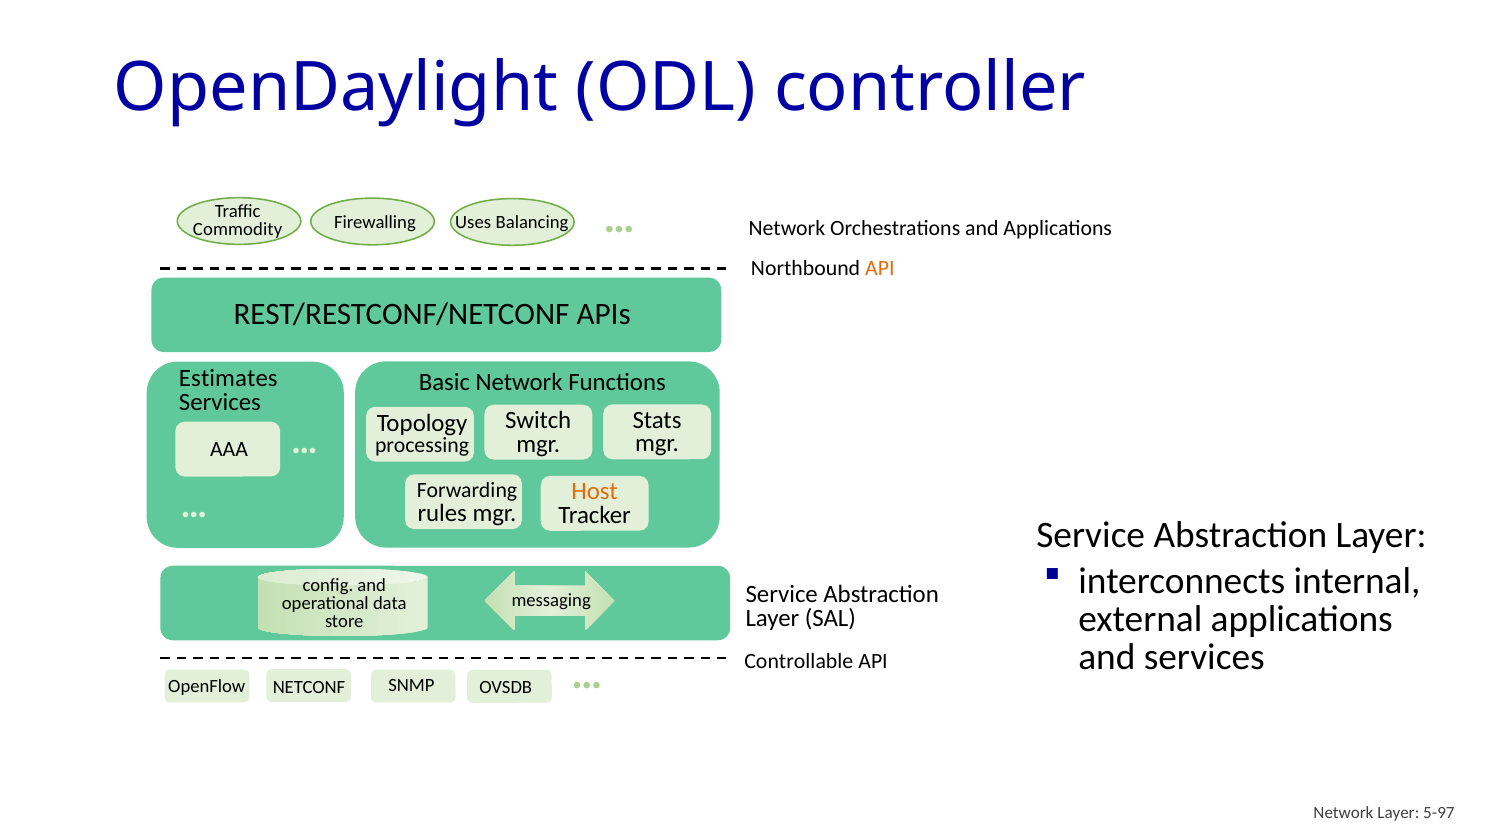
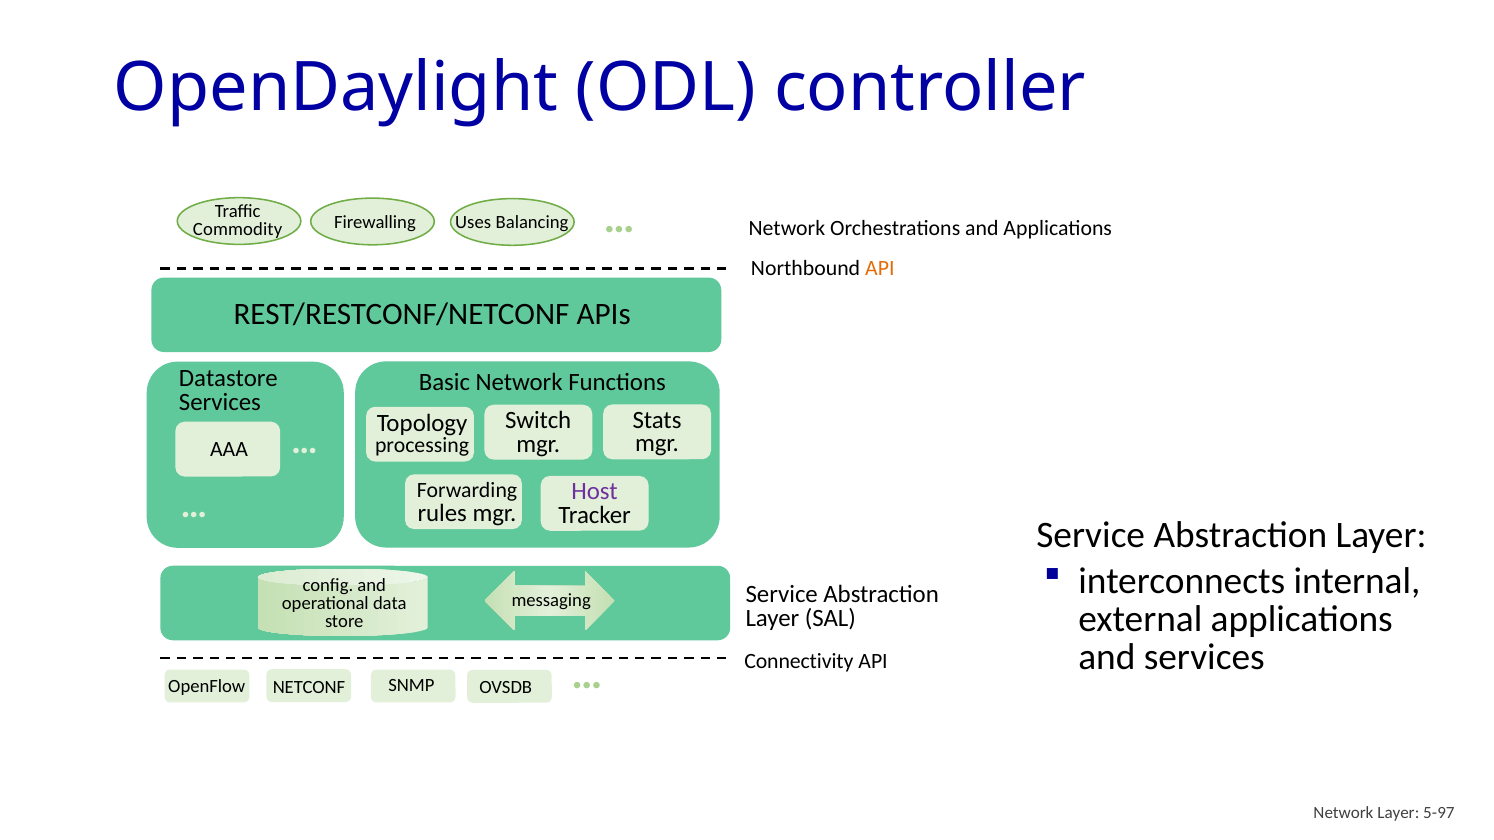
Estimates: Estimates -> Datastore
Host colour: orange -> purple
Controllable: Controllable -> Connectivity
